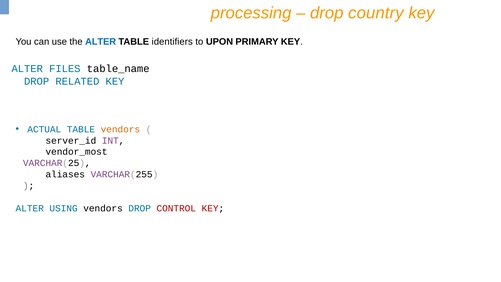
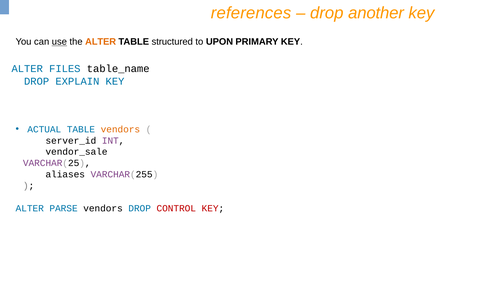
processing: processing -> references
country: country -> another
use underline: none -> present
ALTER at (101, 42) colour: blue -> orange
identifiers: identifiers -> structured
RELATED: RELATED -> EXPLAIN
vendor_most: vendor_most -> vendor_sale
USING: USING -> PARSE
